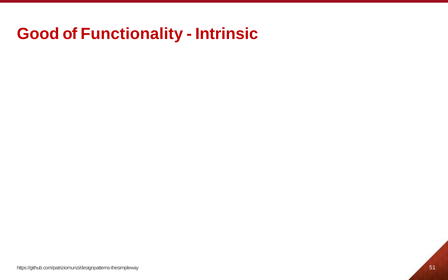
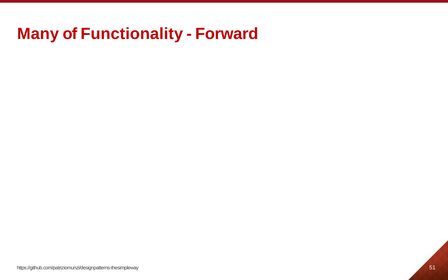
Good: Good -> Many
Intrinsic: Intrinsic -> Forward
